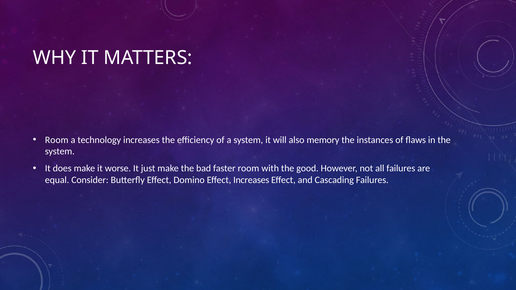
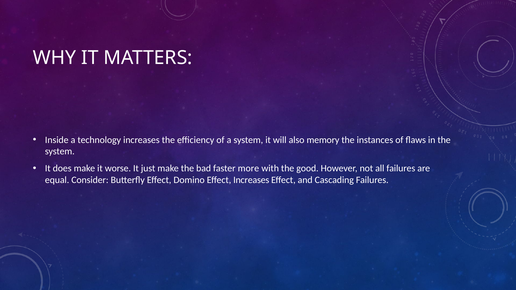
Room at (57, 140): Room -> Inside
faster room: room -> more
